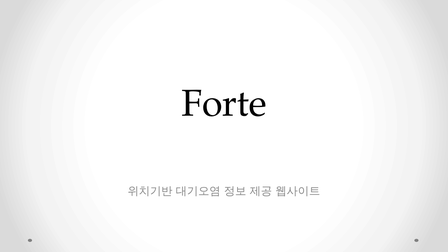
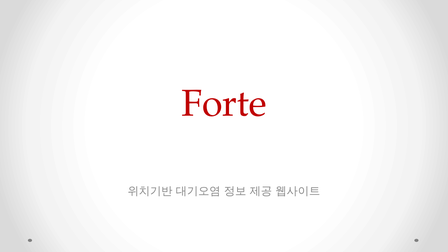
Forte colour: black -> red
